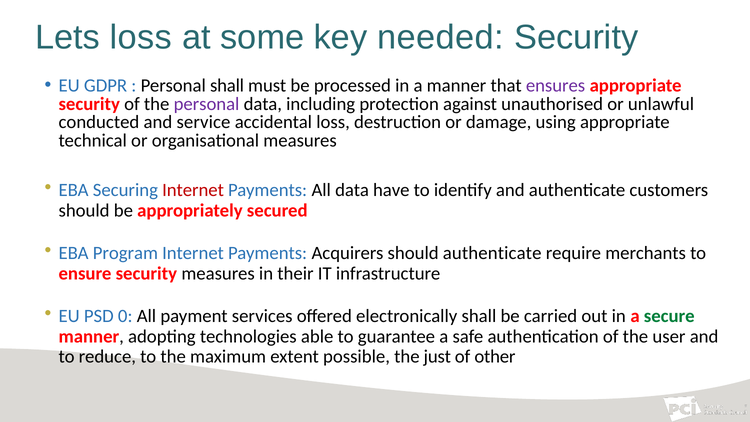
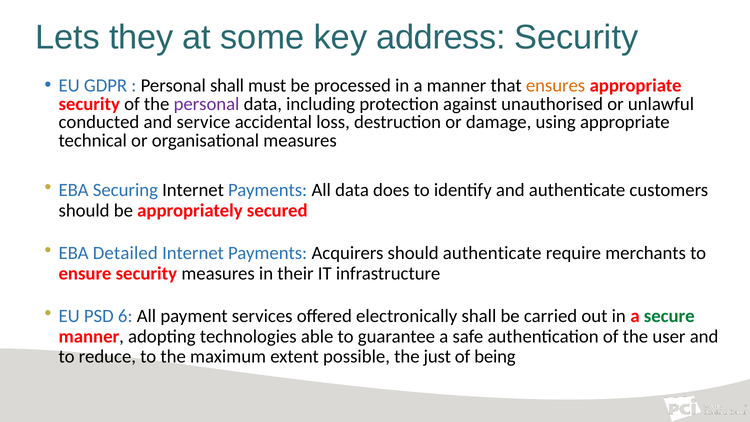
Lets loss: loss -> they
needed: needed -> address
ensures colour: purple -> orange
Internet at (193, 190) colour: red -> black
have: have -> does
Program: Program -> Detailed
0: 0 -> 6
other: other -> being
